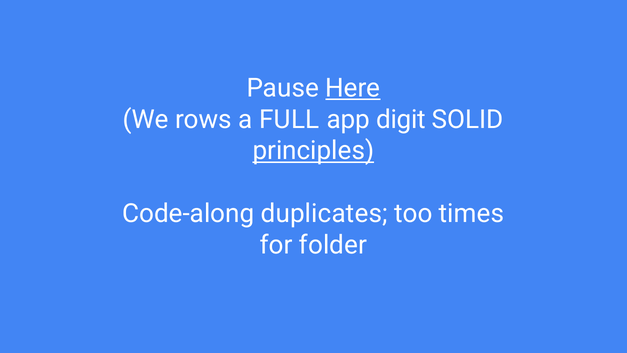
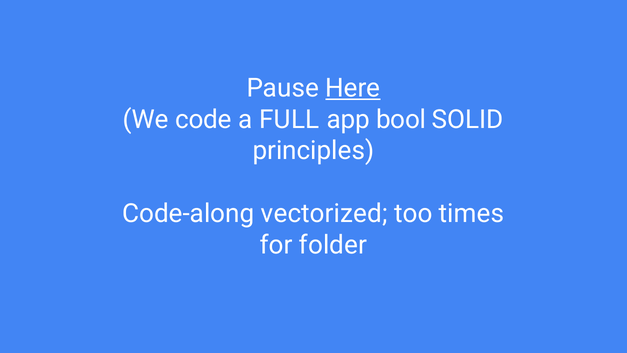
rows: rows -> code
digit: digit -> bool
principles underline: present -> none
duplicates: duplicates -> vectorized
